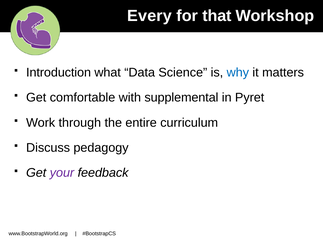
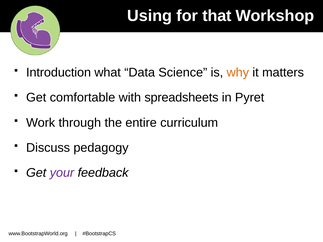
Every: Every -> Using
why colour: blue -> orange
supplemental: supplemental -> spreadsheets
